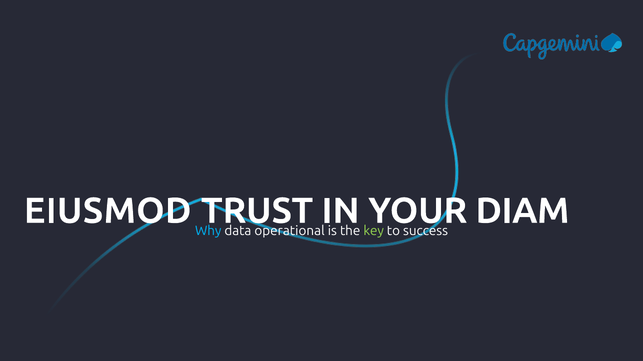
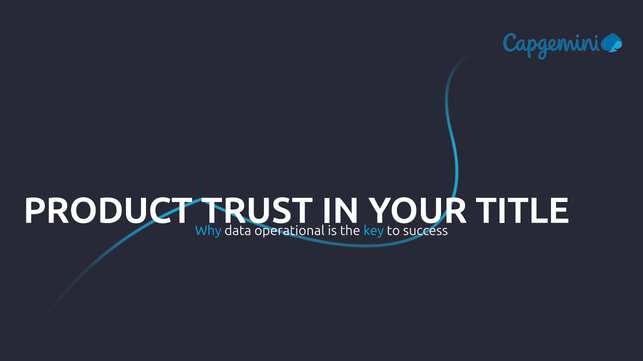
EIUSMOD: EIUSMOD -> PRODUCT
DIAM: DIAM -> TITLE
key colour: light green -> light blue
